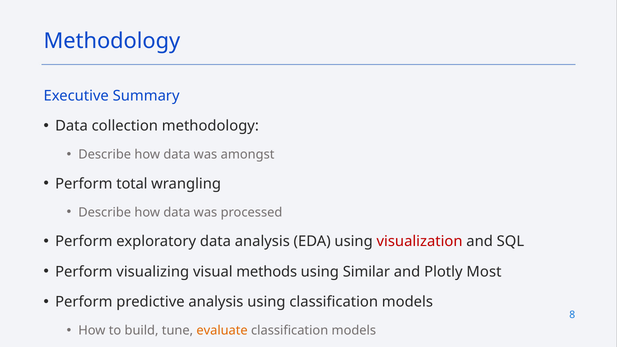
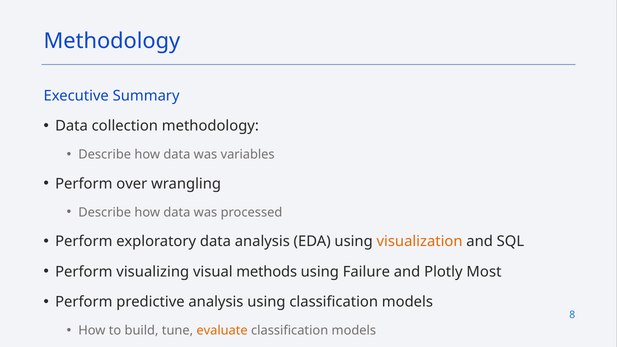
amongst: amongst -> variables
total: total -> over
visualization colour: red -> orange
Similar: Similar -> Failure
